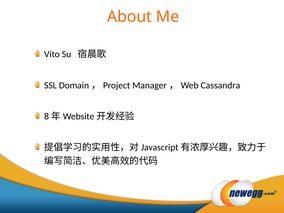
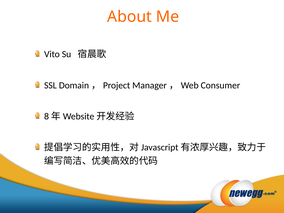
Cassandra: Cassandra -> Consumer
